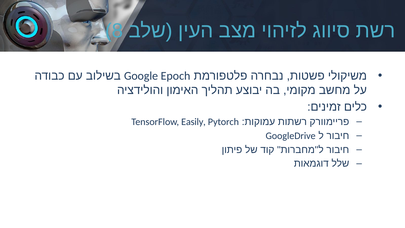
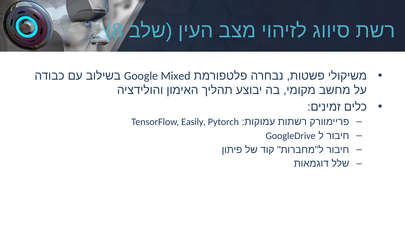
Epoch: Epoch -> Mixed
